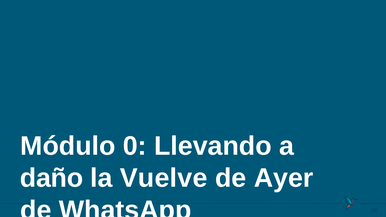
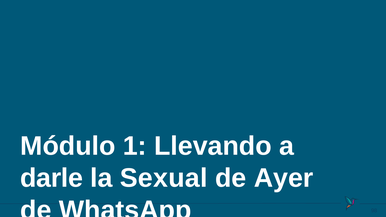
0: 0 -> 1
daño: daño -> darle
Vuelve: Vuelve -> Sexual
